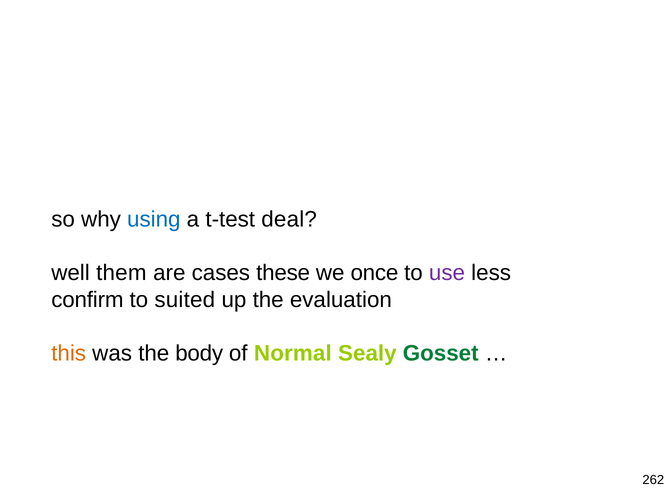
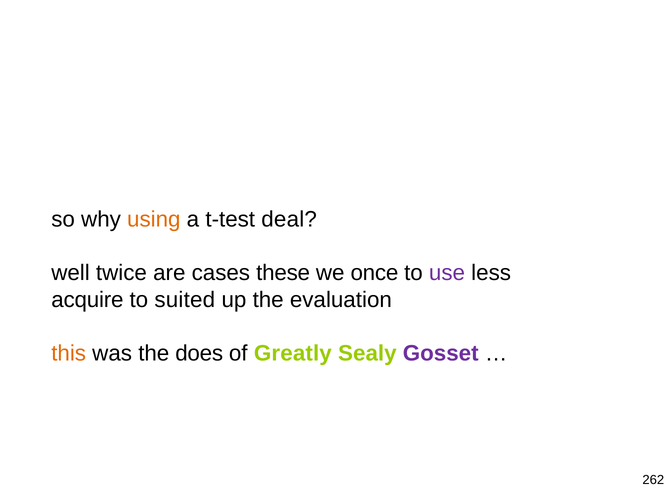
using colour: blue -> orange
them: them -> twice
confirm: confirm -> acquire
body: body -> does
Normal: Normal -> Greatly
Gosset colour: green -> purple
